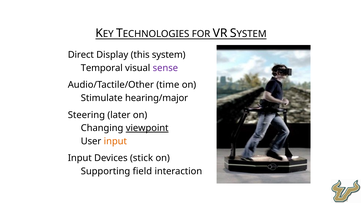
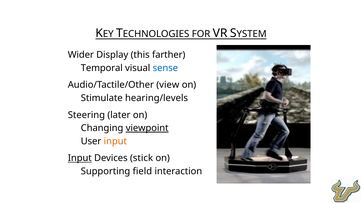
Direct: Direct -> Wider
system: system -> farther
sense colour: purple -> blue
time: time -> view
hearing/major: hearing/major -> hearing/levels
Input at (80, 158) underline: none -> present
